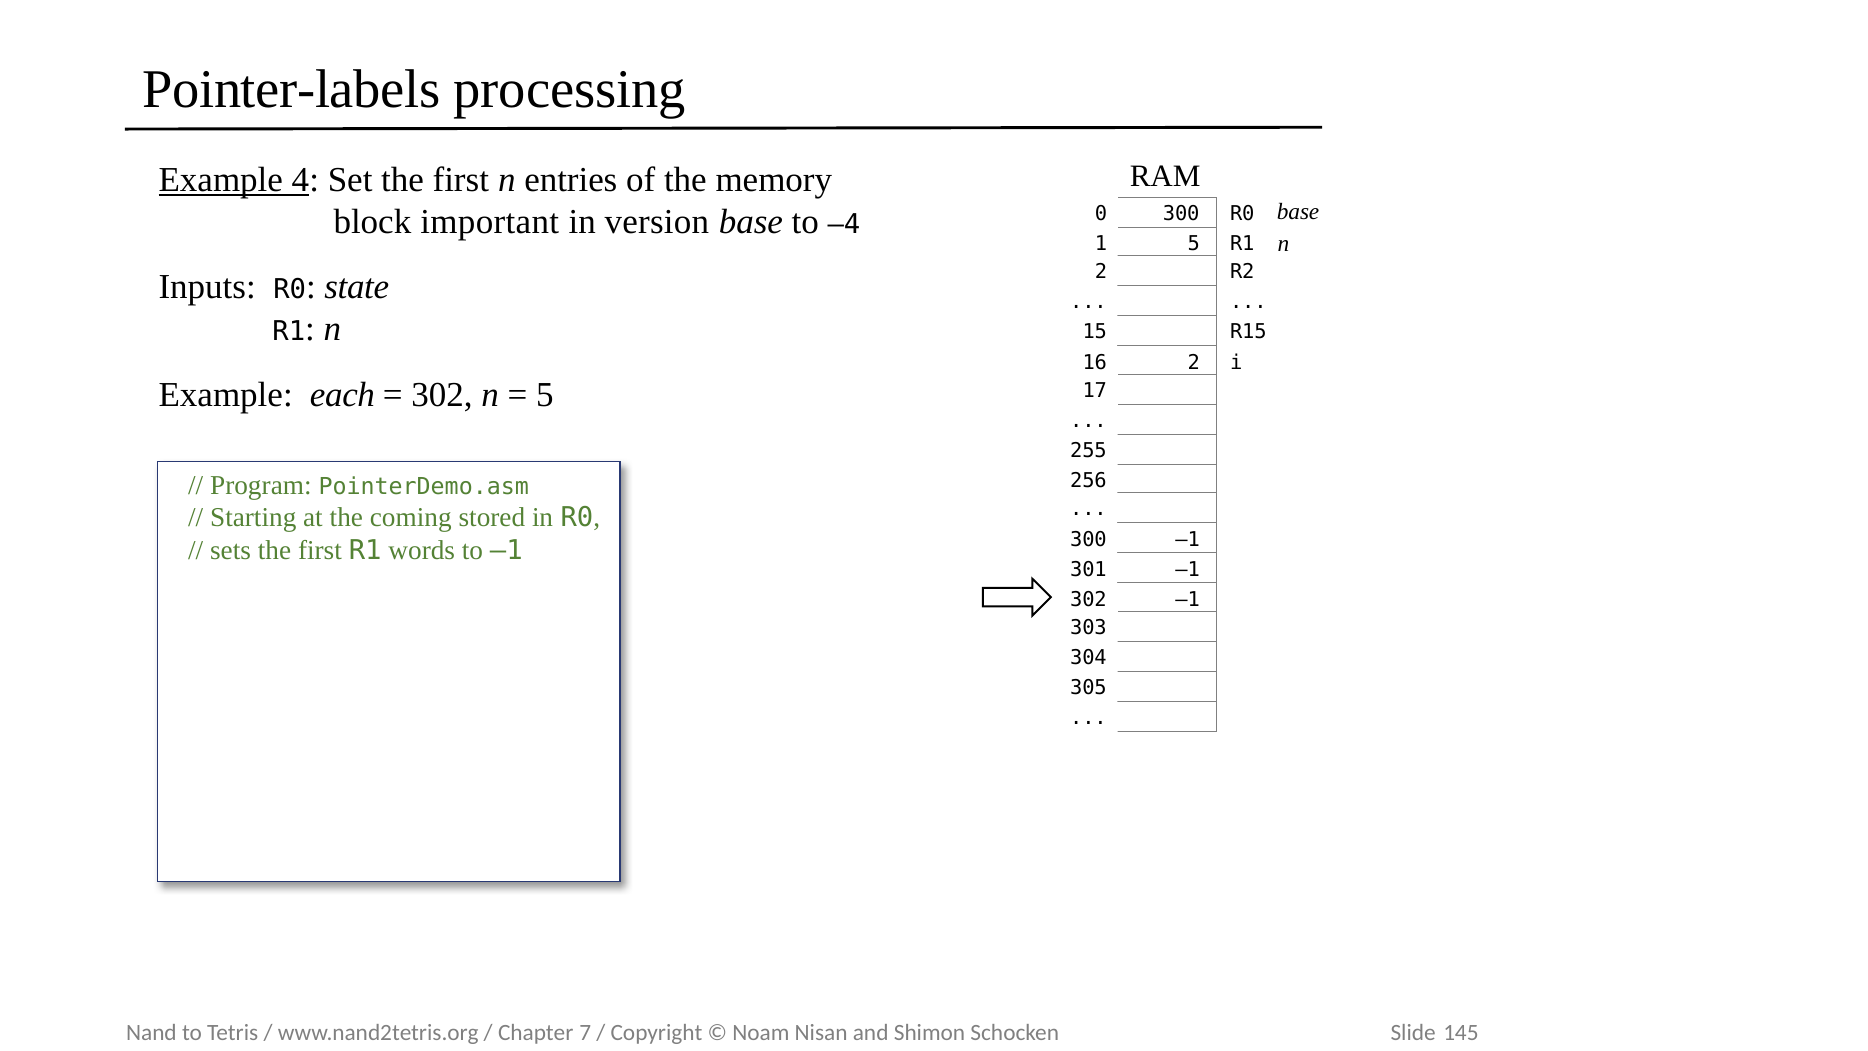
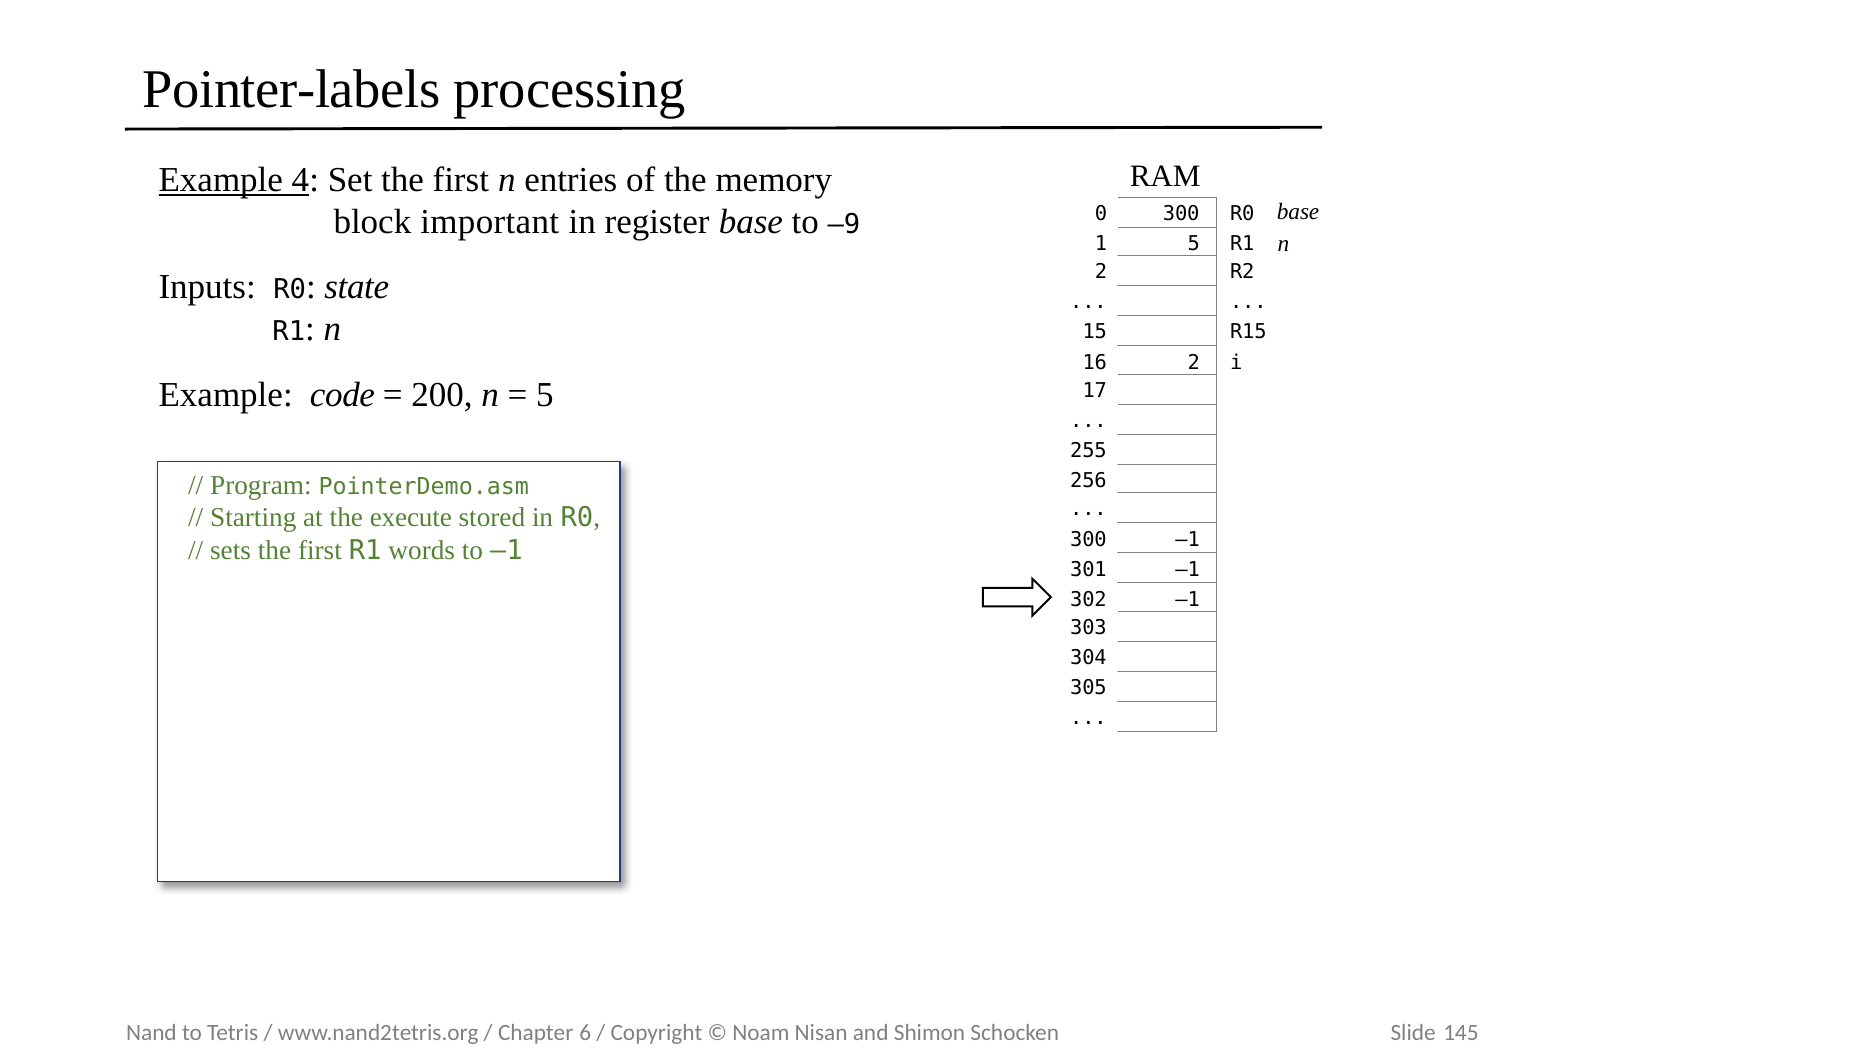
version: version -> register
–4: –4 -> –9
each: each -> code
302 at (442, 394): 302 -> 200
coming: coming -> execute
7: 7 -> 6
